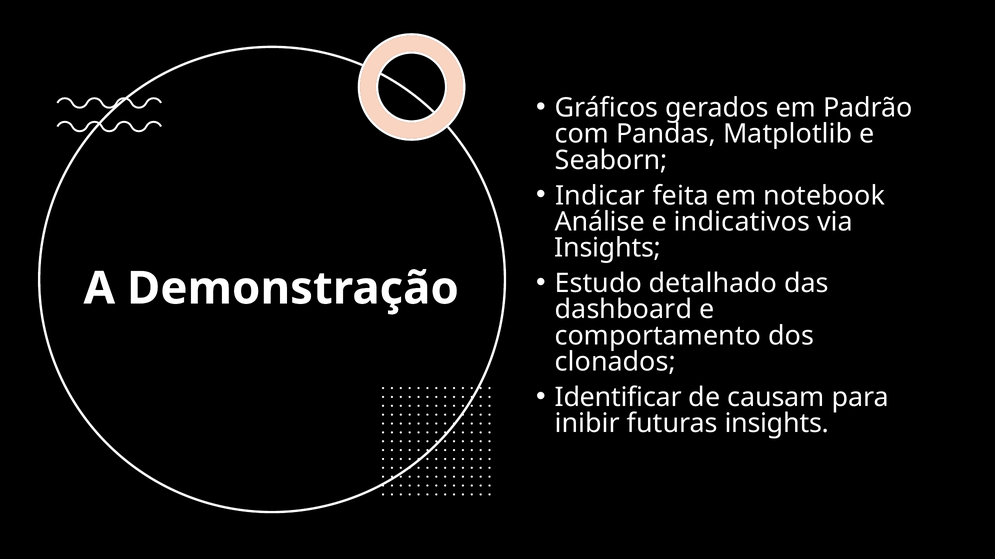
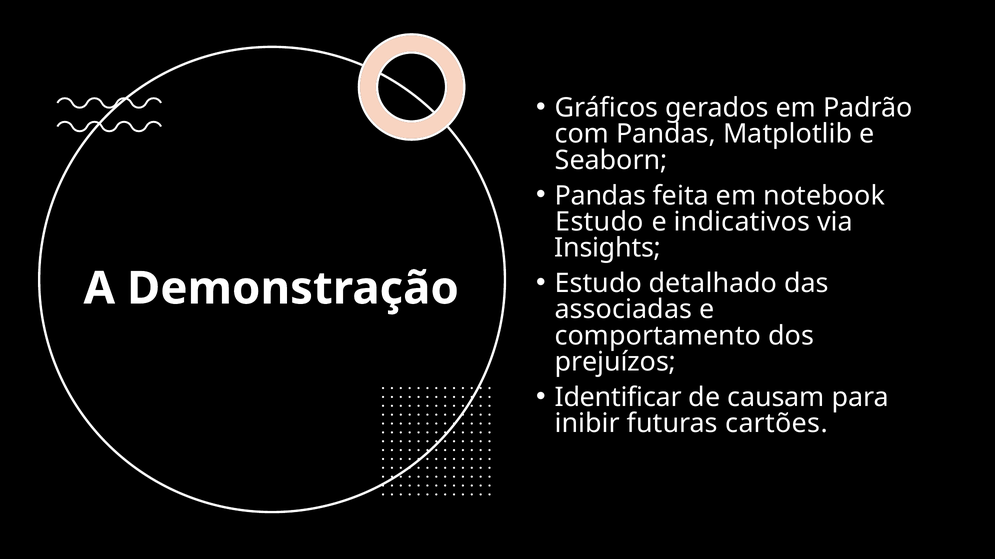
Indicar at (600, 196): Indicar -> Pandas
Análise at (600, 222): Análise -> Estudo
dashboard: dashboard -> associadas
clonados: clonados -> prejuízos
futuras insights: insights -> cartões
